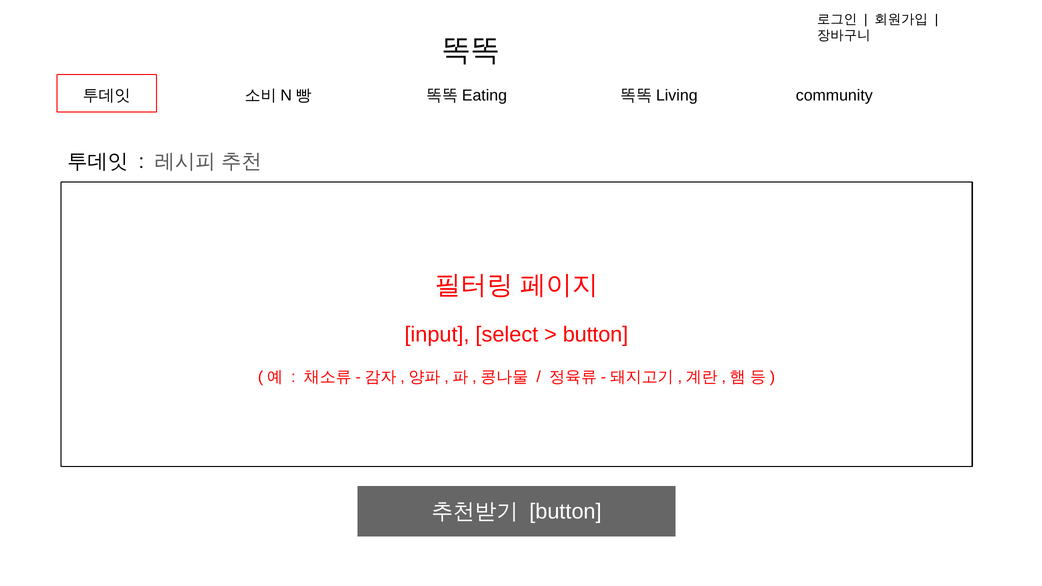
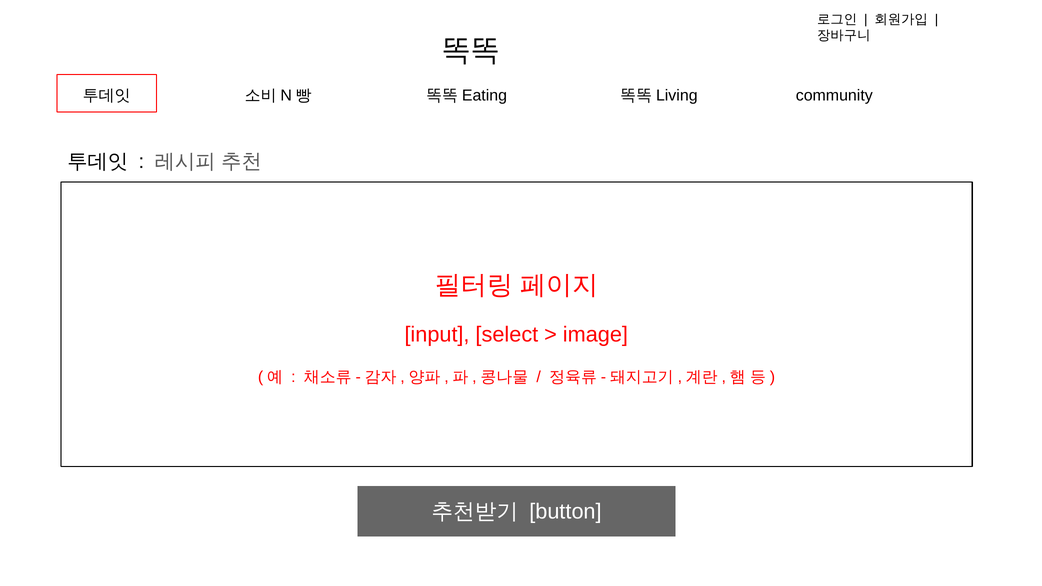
button at (595, 335): button -> image
